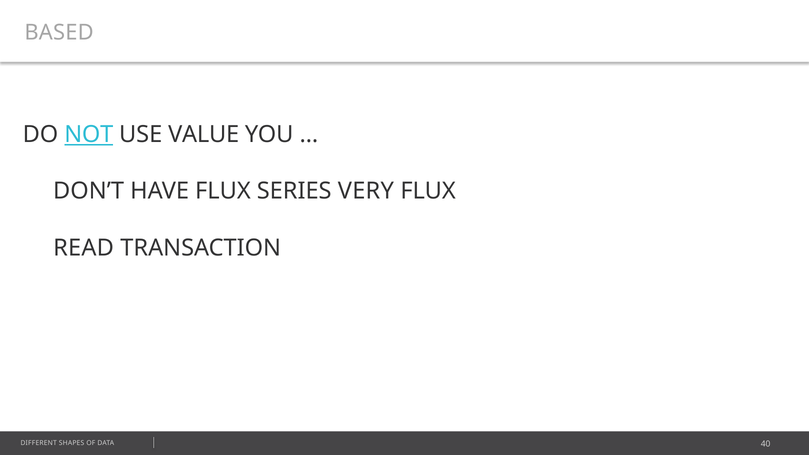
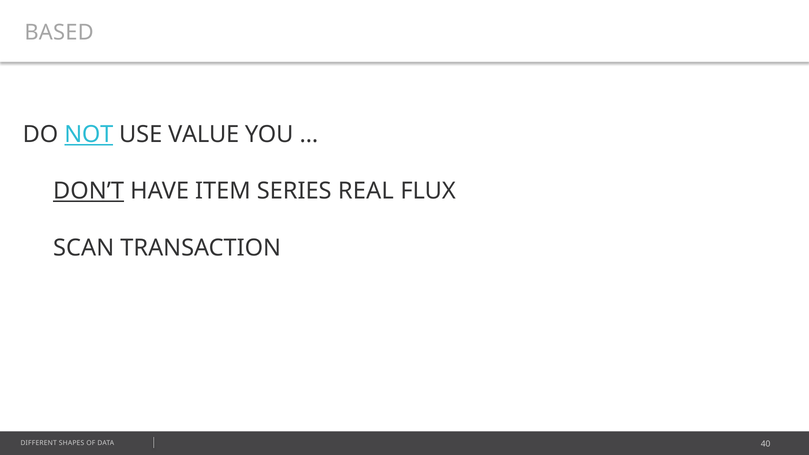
DON’T underline: none -> present
HAVE FLUX: FLUX -> ITEM
VERY: VERY -> REAL
READ: READ -> SCAN
